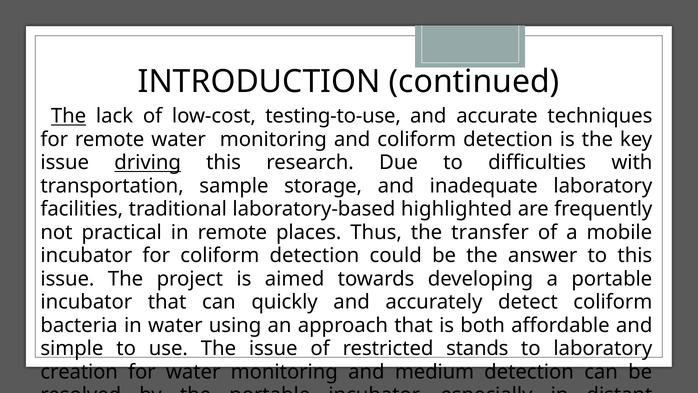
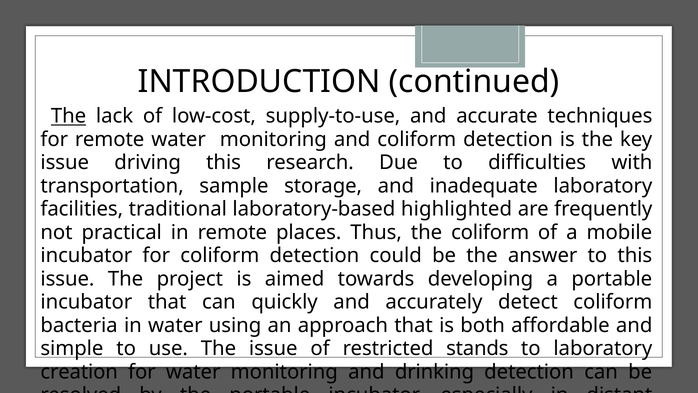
testing-to-use: testing-to-use -> supply-to-use
driving underline: present -> none
the transfer: transfer -> coliform
medium: medium -> drinking
